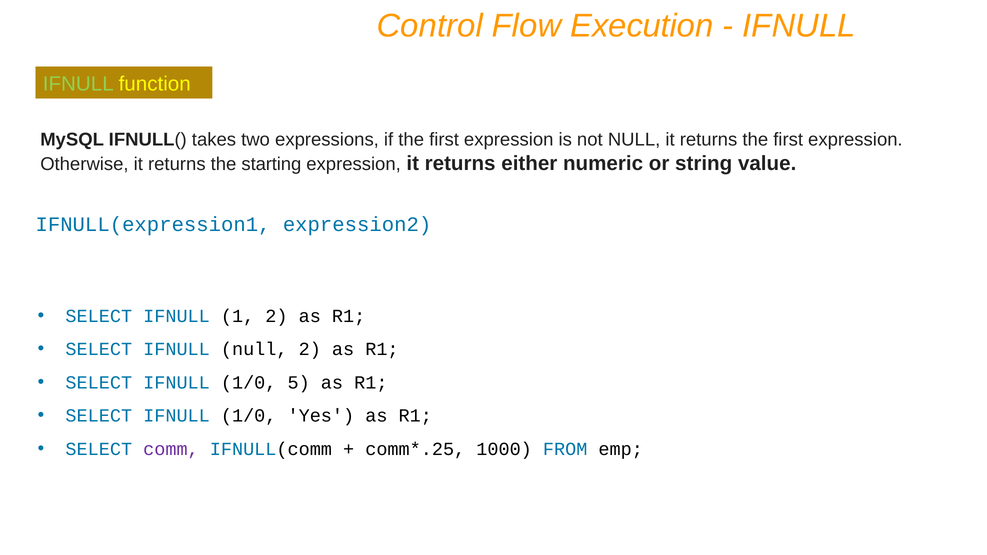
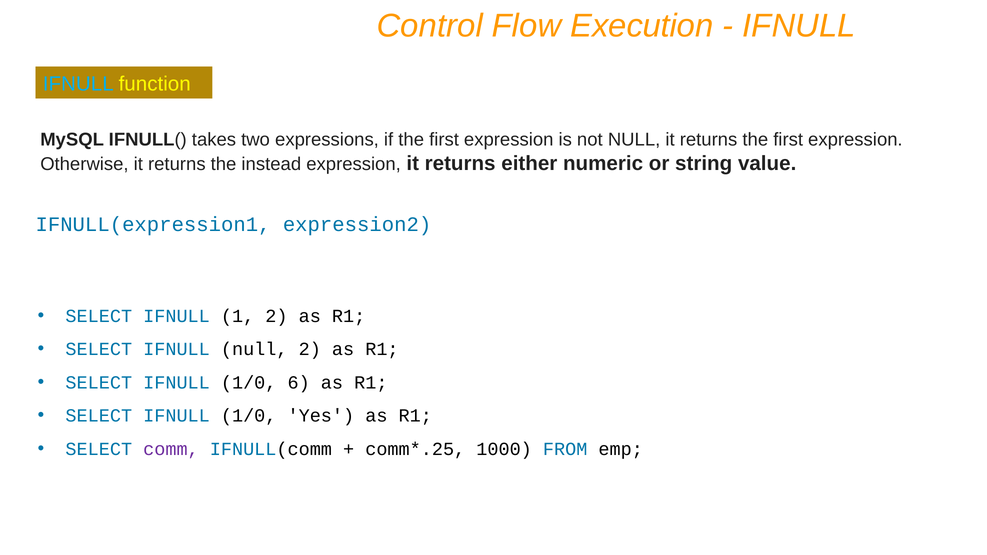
IFNULL at (78, 84) colour: light green -> light blue
starting: starting -> instead
5: 5 -> 6
